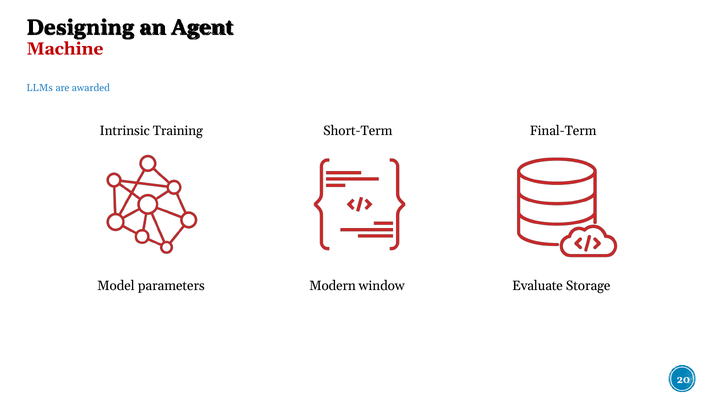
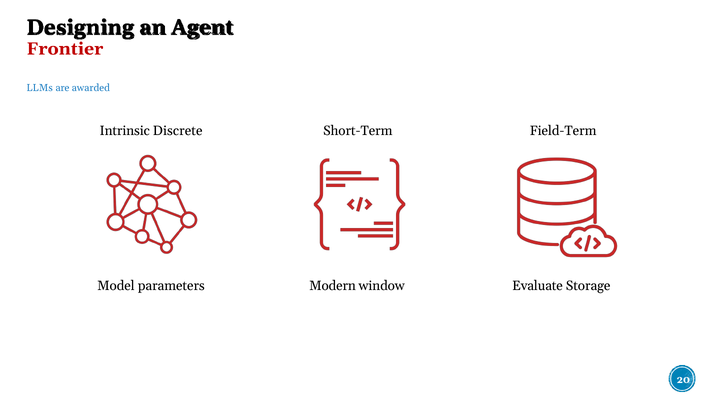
Machine: Machine -> Frontier
Training: Training -> Discrete
Final-Term: Final-Term -> Field-Term
